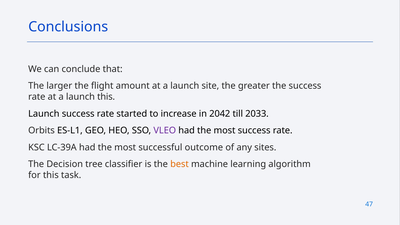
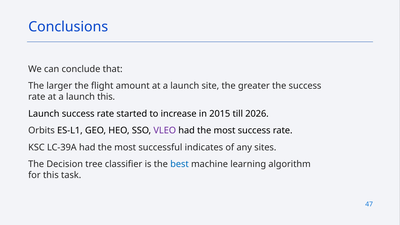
2042: 2042 -> 2015
2033: 2033 -> 2026
outcome: outcome -> indicates
best colour: orange -> blue
